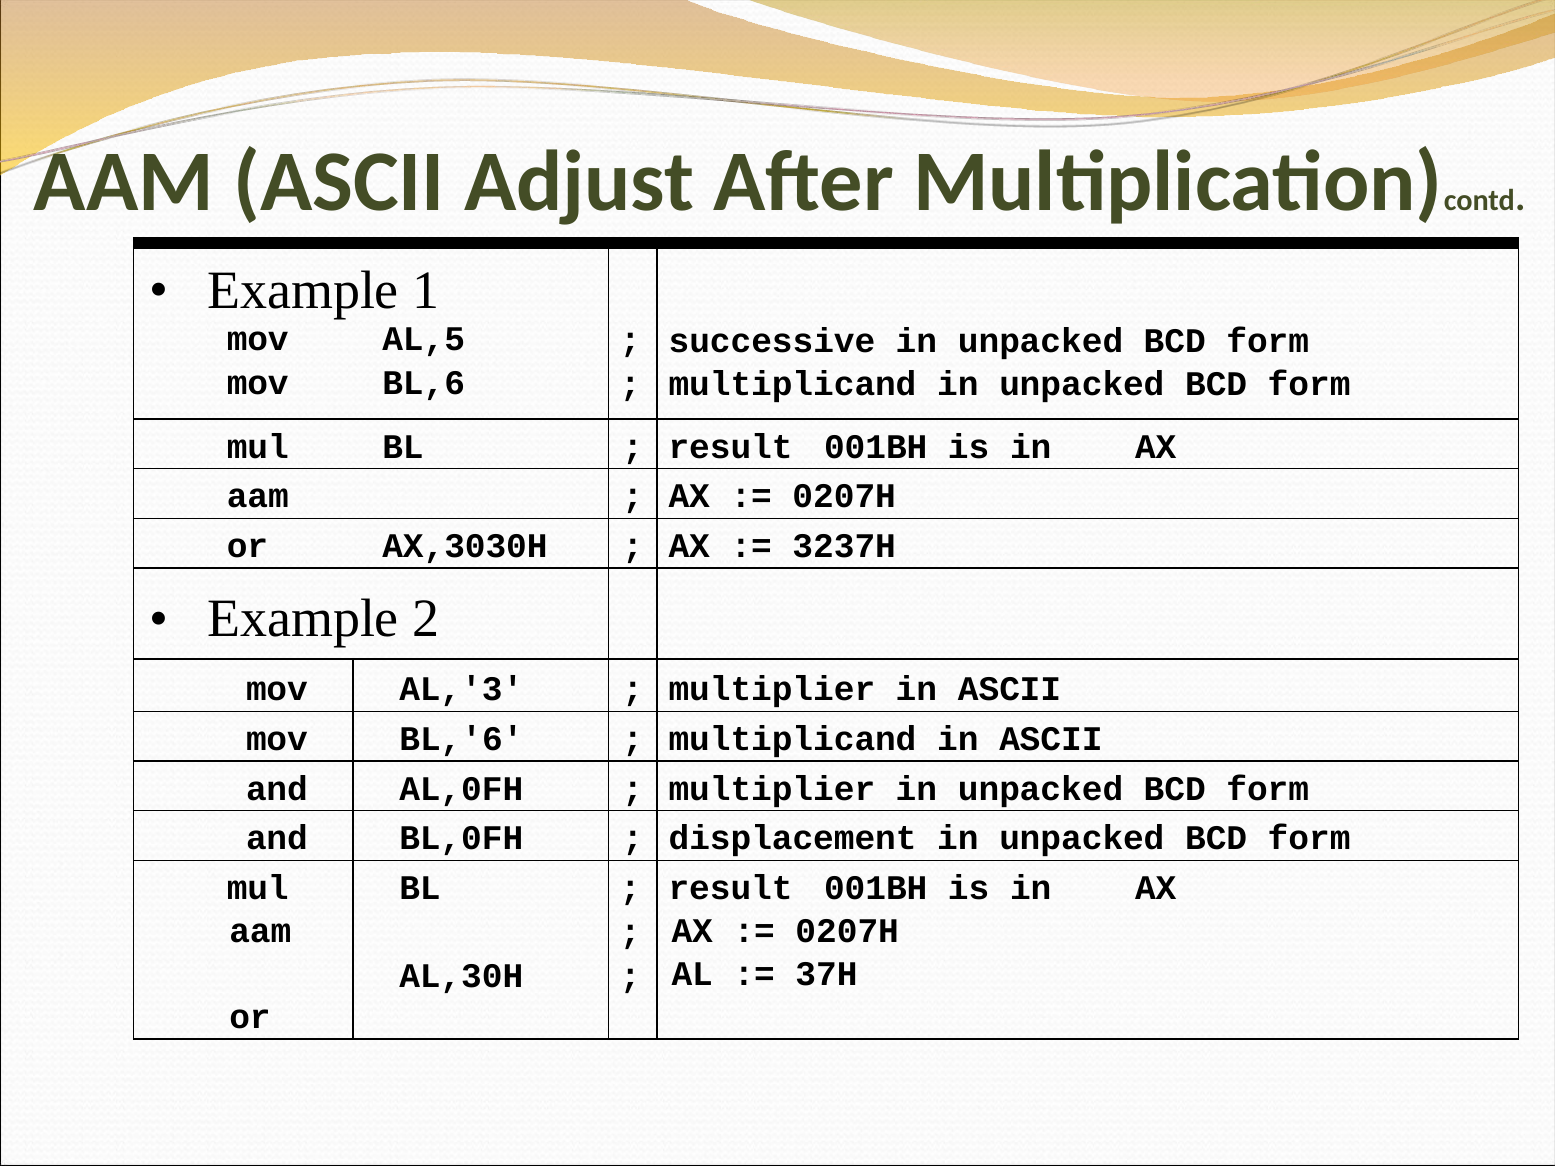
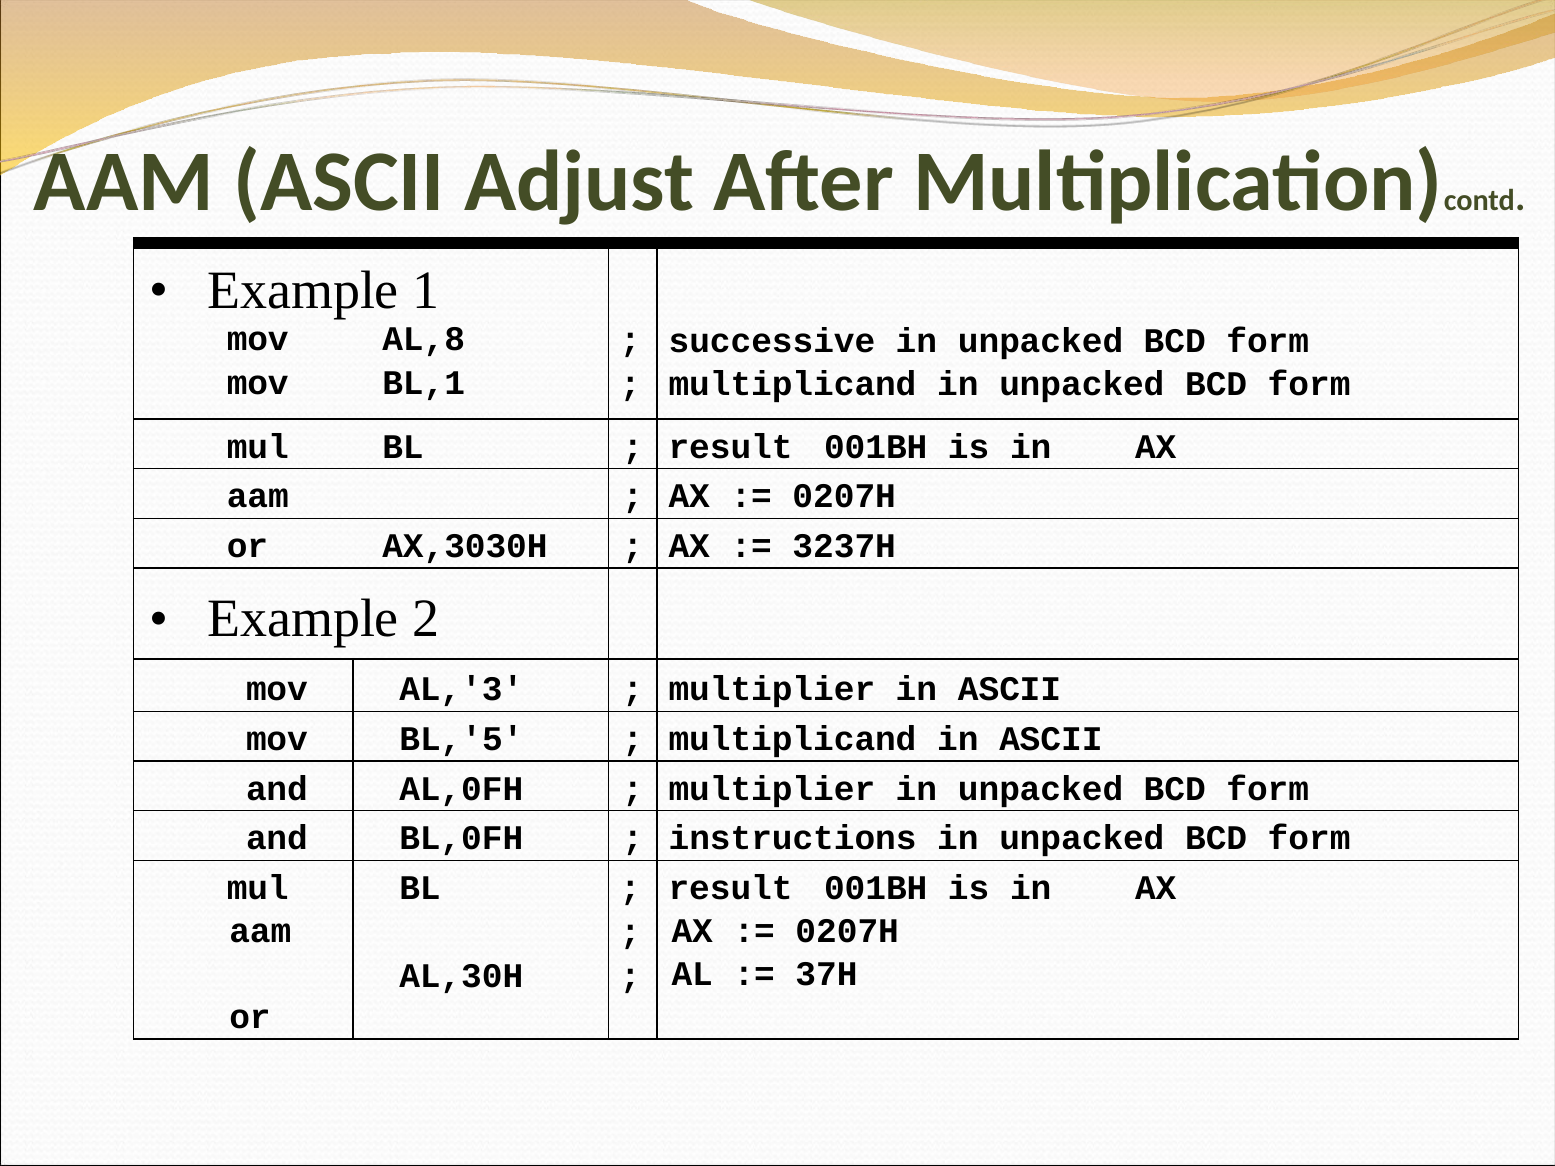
AL,5: AL,5 -> AL,8
BL,6: BL,6 -> BL,1
BL,'6: BL,'6 -> BL,'5
displacement: displacement -> instructions
